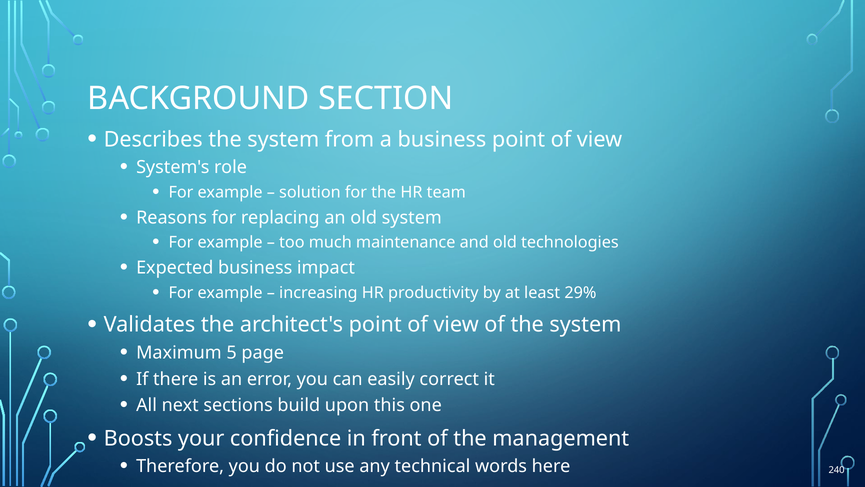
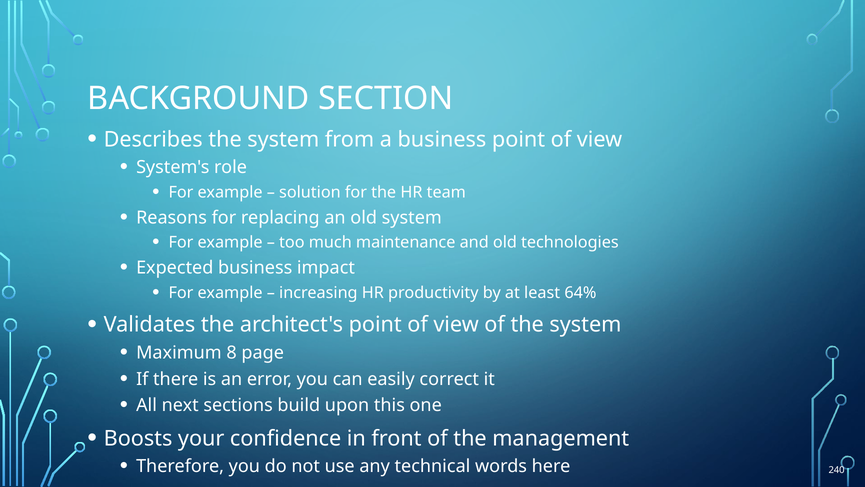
29%: 29% -> 64%
5: 5 -> 8
